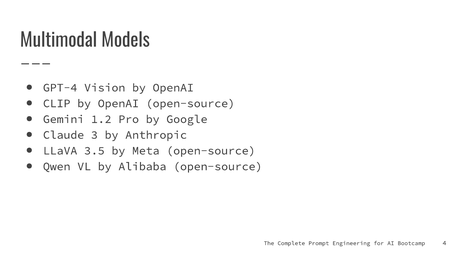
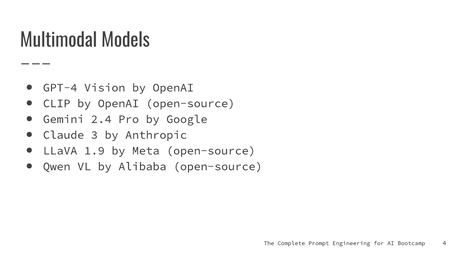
1.2: 1.2 -> 2.4
3.5: 3.5 -> 1.9
